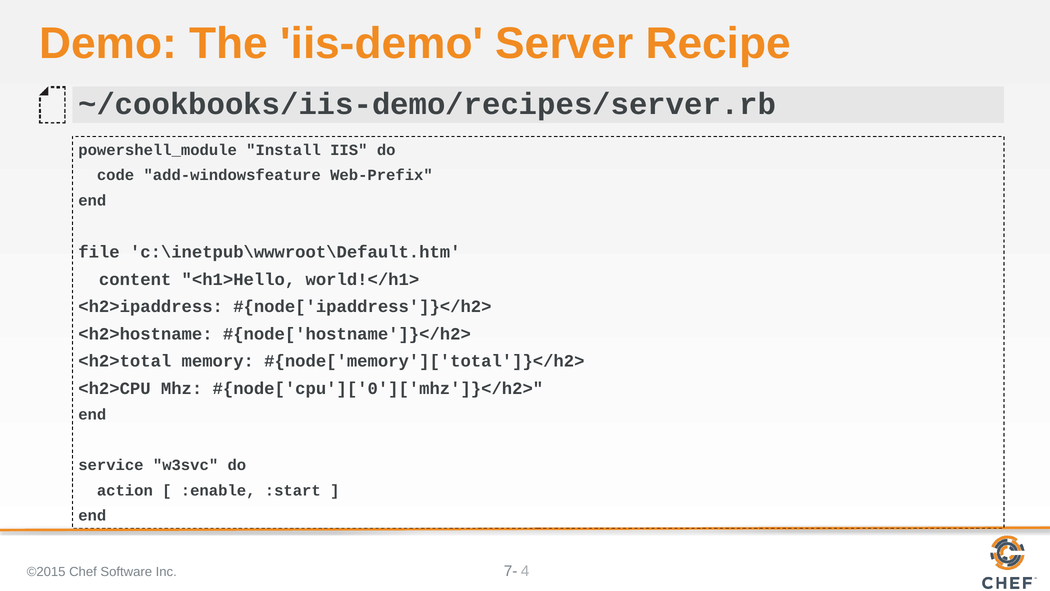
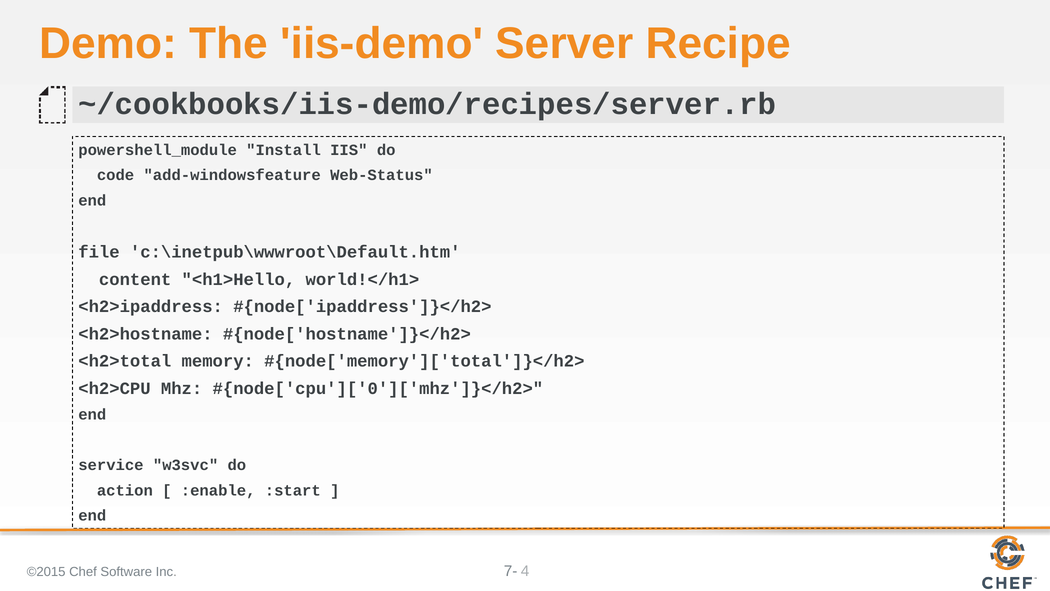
Web-Prefix: Web-Prefix -> Web-Status
